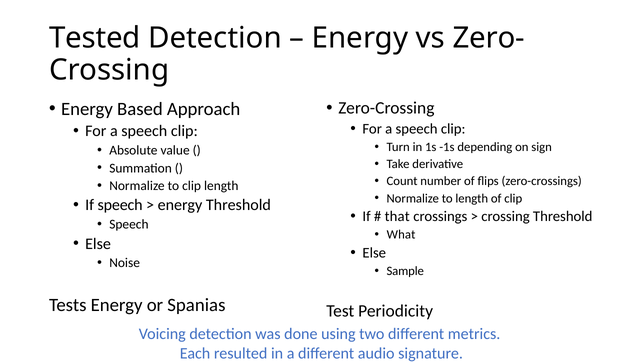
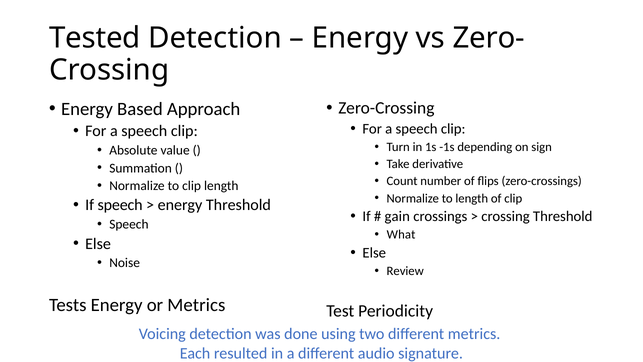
that: that -> gain
Sample: Sample -> Review
or Spanias: Spanias -> Metrics
